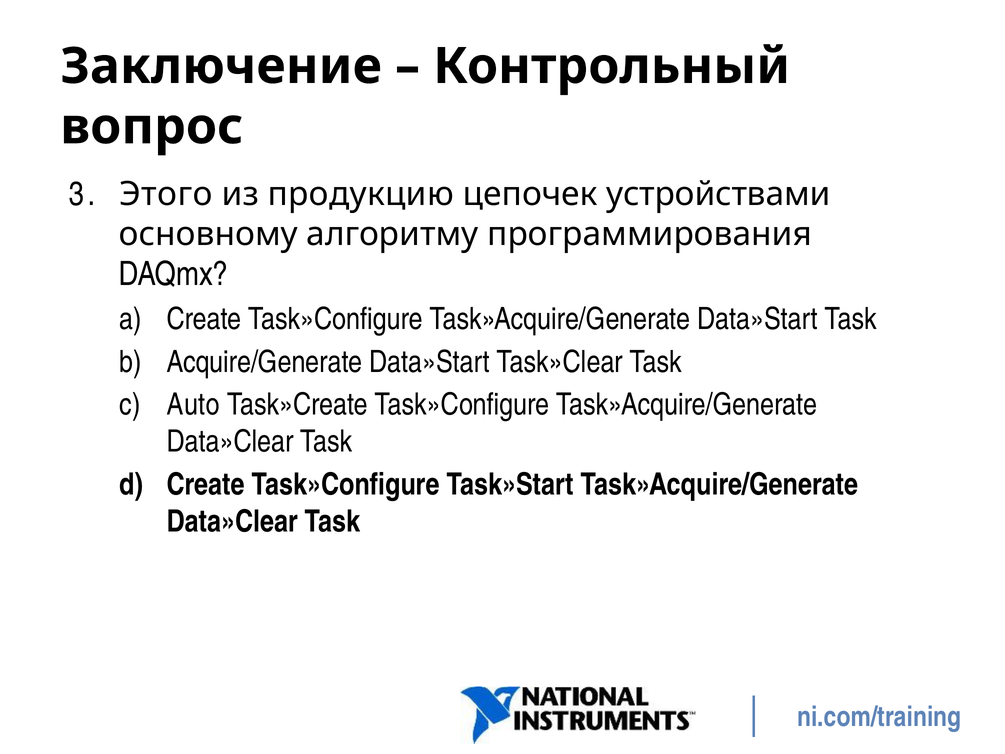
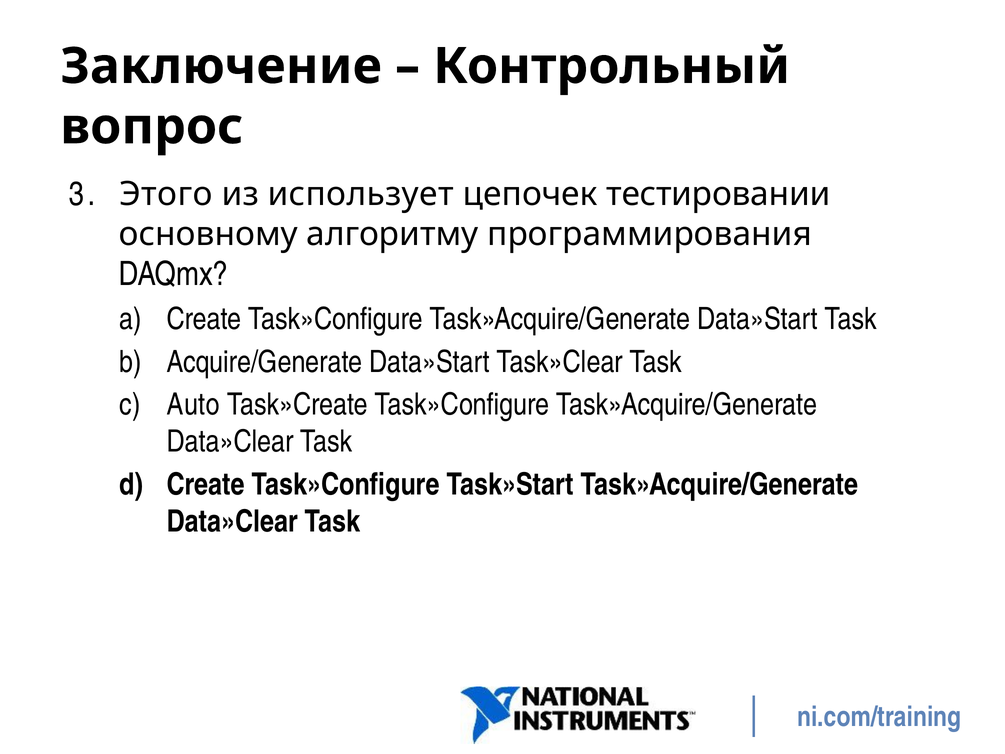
продукцию: продукцию -> использует
устройствами: устройствами -> тестировании
